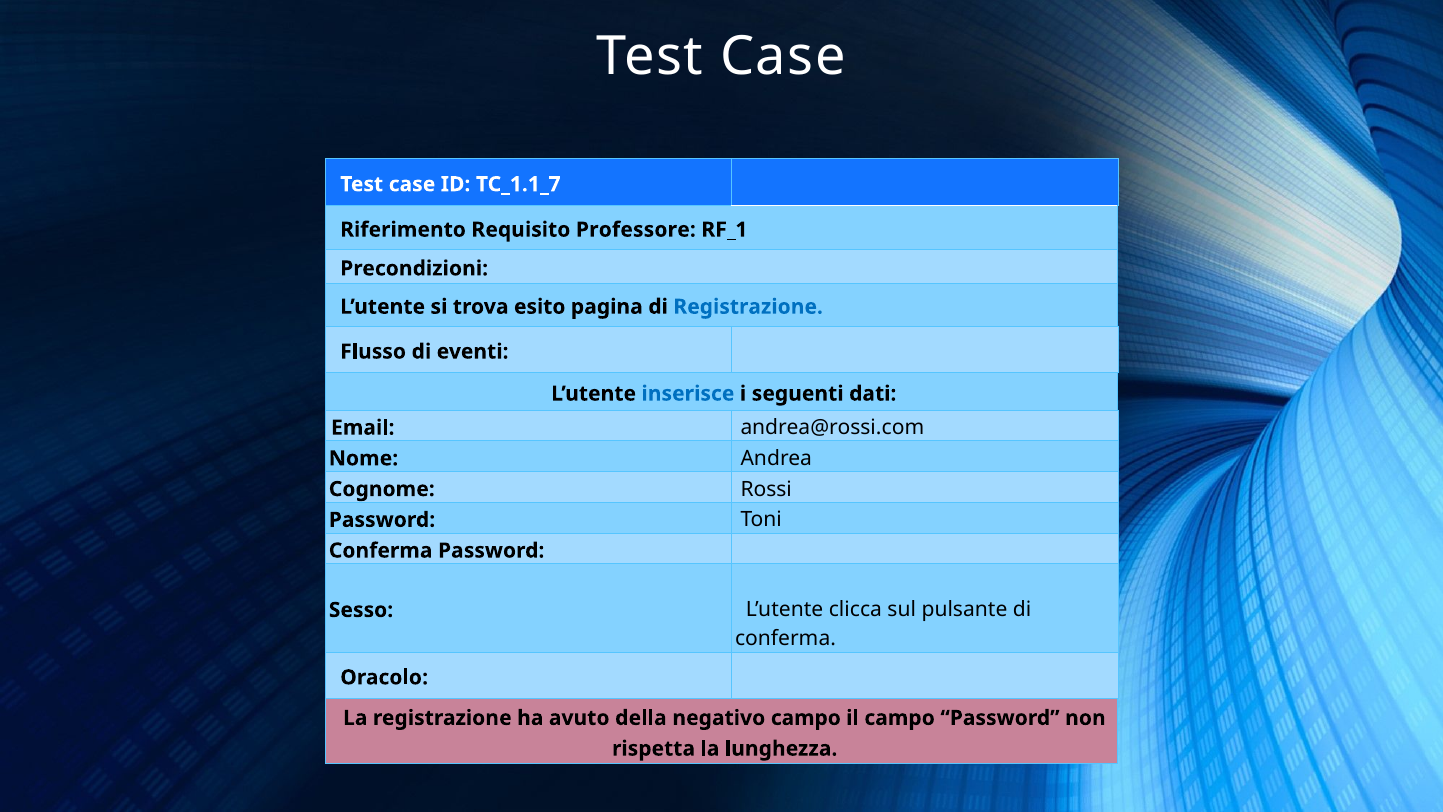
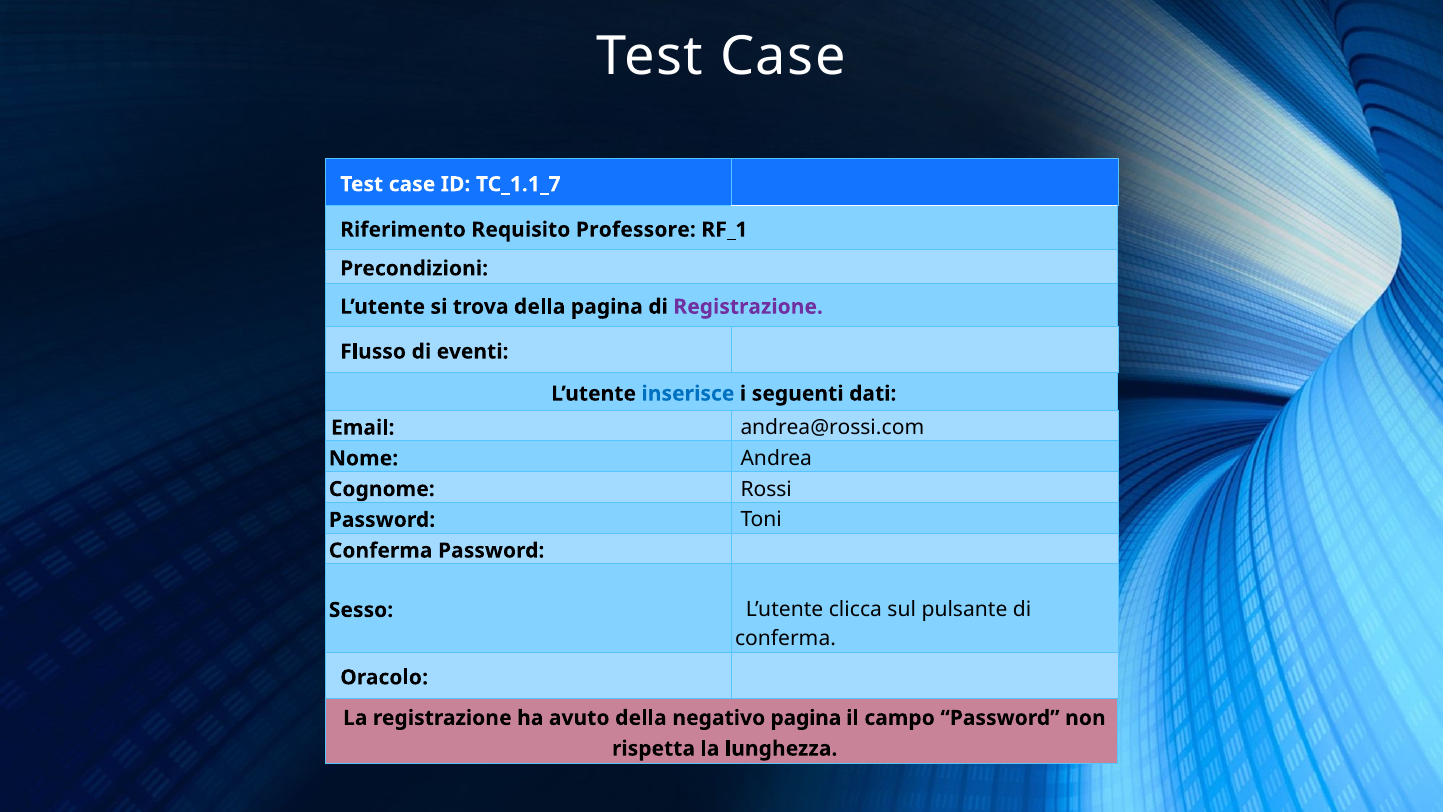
trova esito: esito -> della
Registrazione at (748, 307) colour: blue -> purple
negativo campo: campo -> pagina
